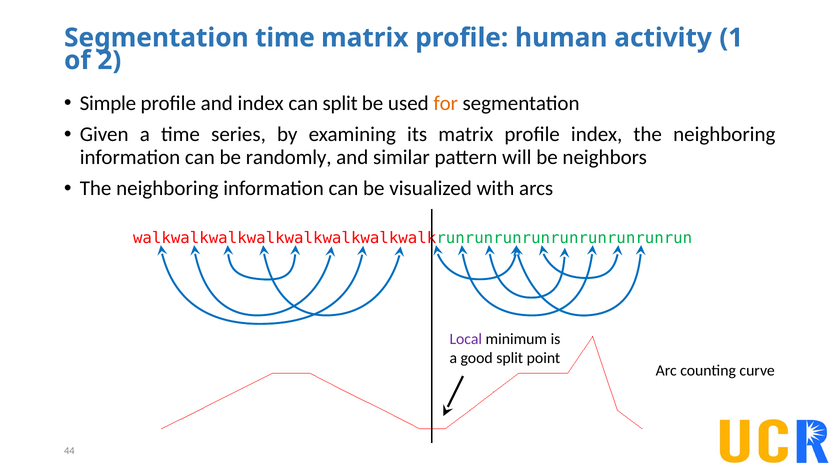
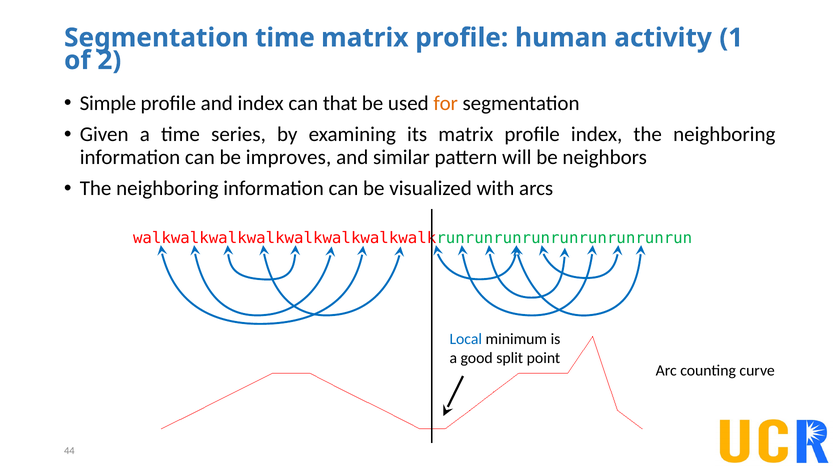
can split: split -> that
randomly: randomly -> improves
Local colour: purple -> blue
